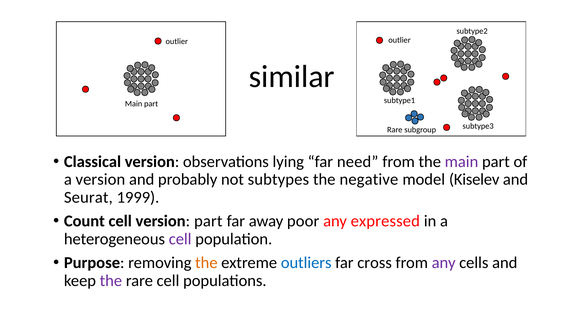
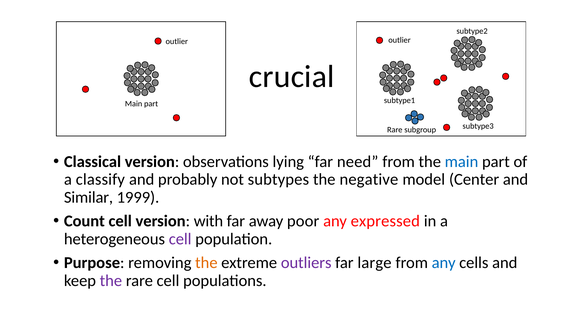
similar: similar -> crucial
main at (461, 162) colour: purple -> blue
a version: version -> classify
Kiselev: Kiselev -> Center
Seurat: Seurat -> Similar
version part: part -> with
outliers colour: blue -> purple
cross: cross -> large
any at (444, 263) colour: purple -> blue
